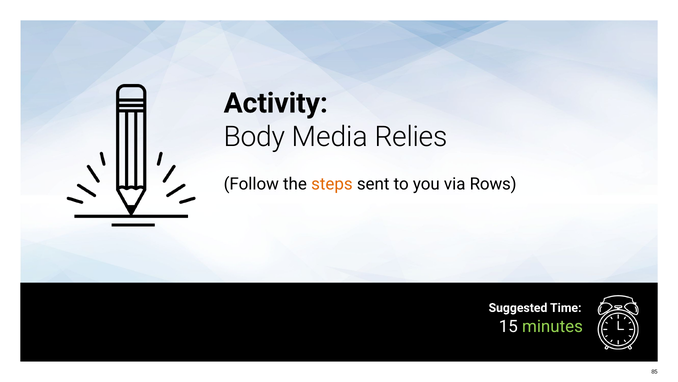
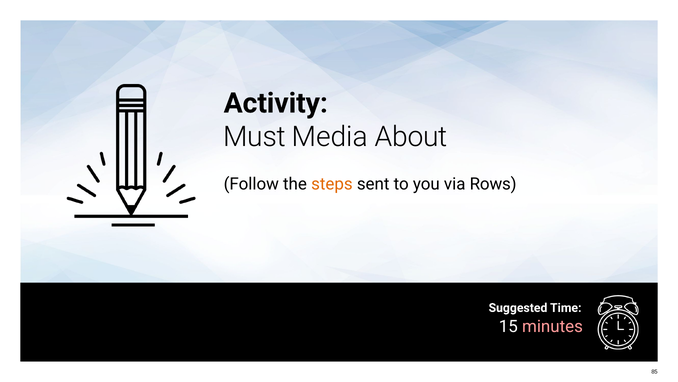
Body: Body -> Must
Relies: Relies -> About
minutes colour: light green -> pink
